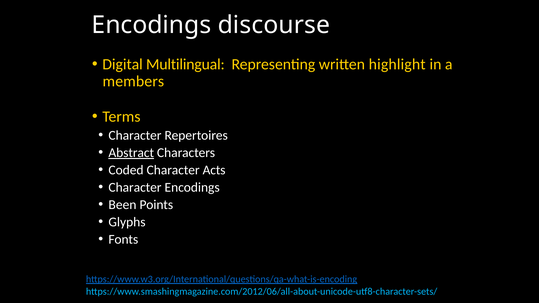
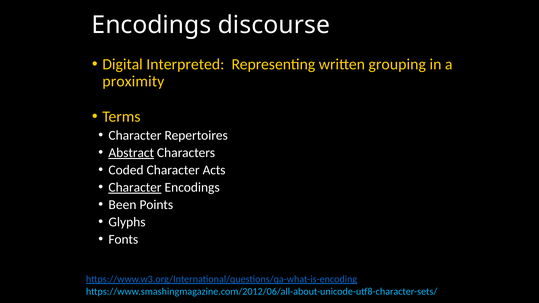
Multilingual: Multilingual -> Interpreted
highlight: highlight -> grouping
members: members -> proximity
Character at (135, 187) underline: none -> present
